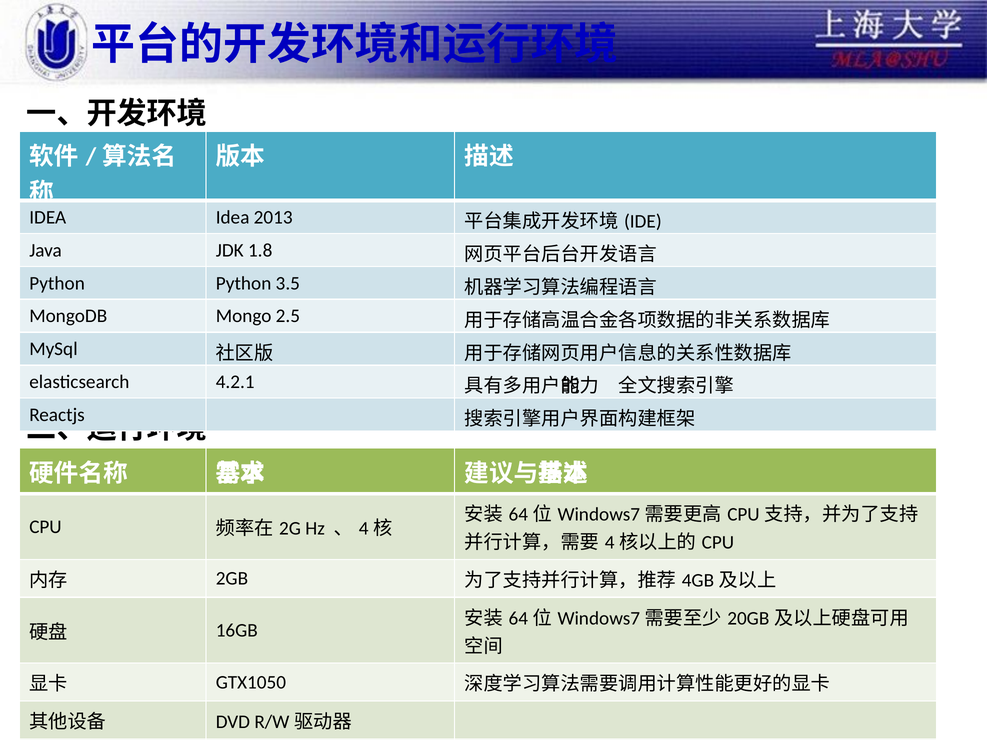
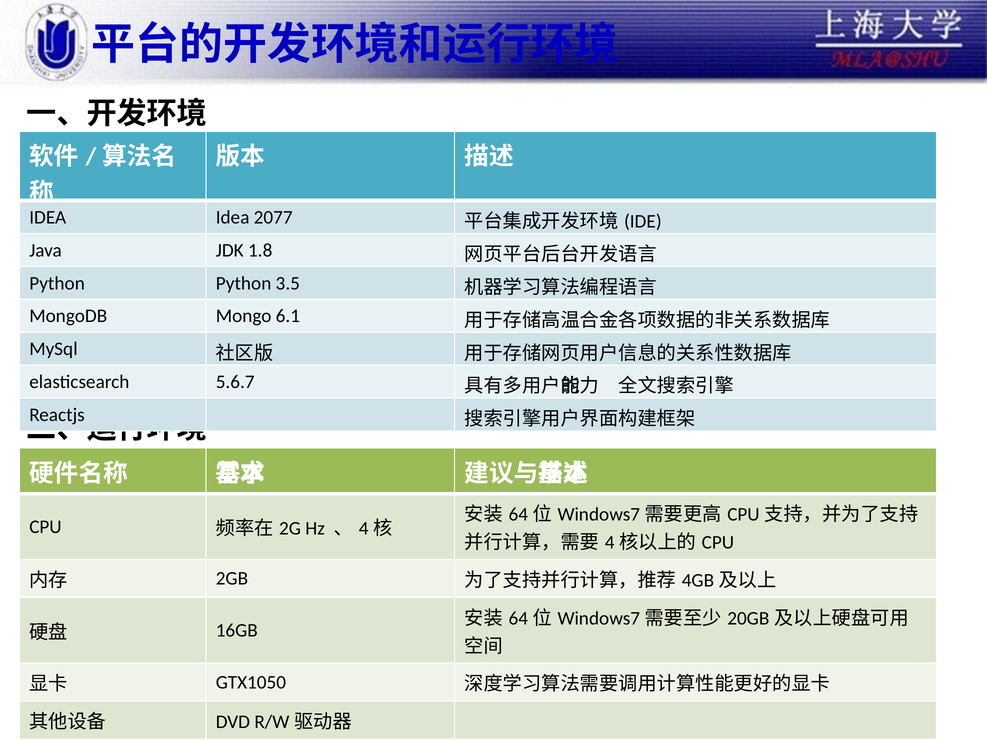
2013: 2013 -> 2077
2.5: 2.5 -> 6.1
4.2.1: 4.2.1 -> 5.6.7
